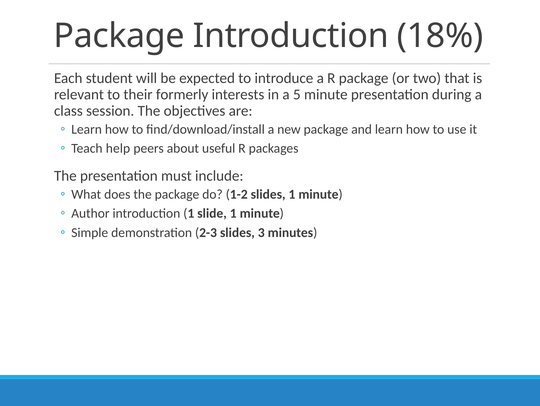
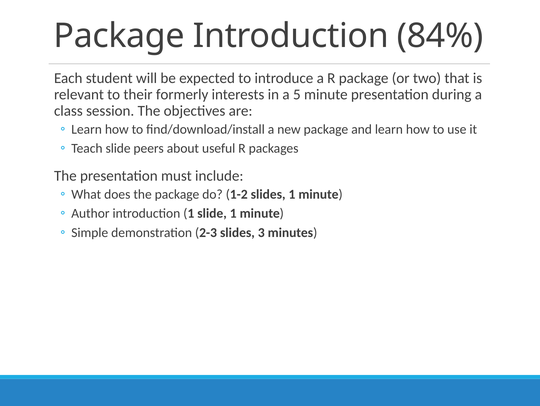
18%: 18% -> 84%
Teach help: help -> slide
